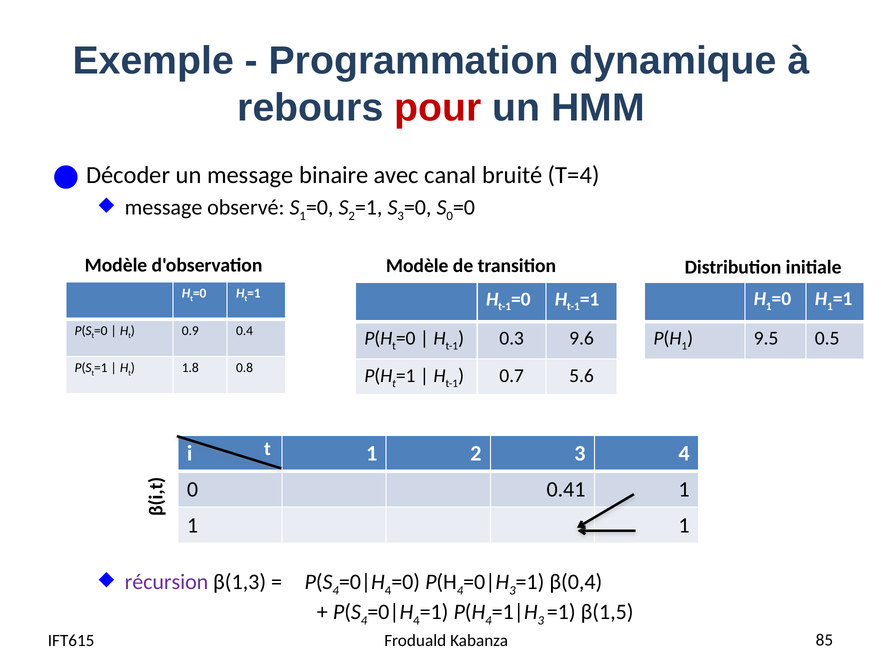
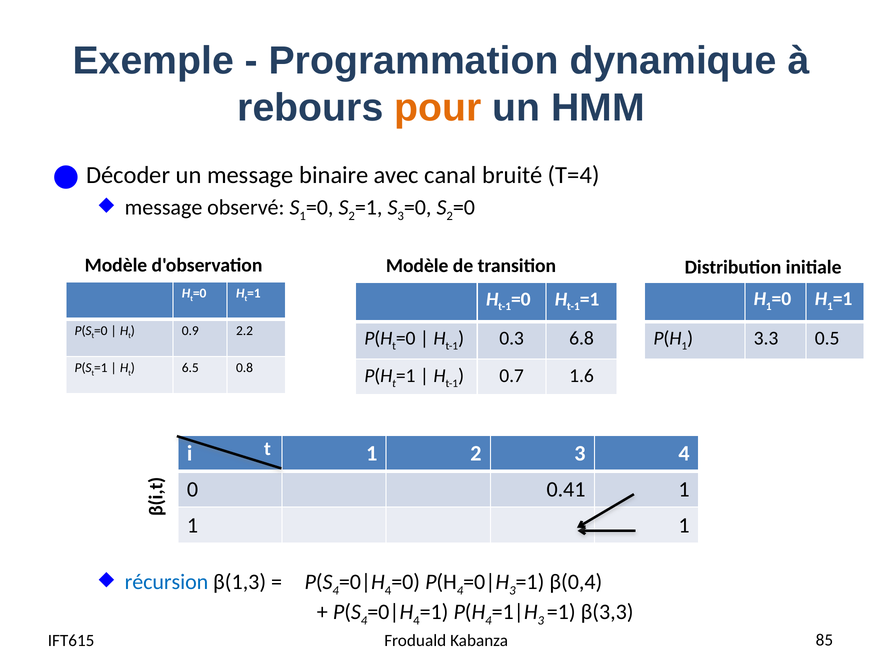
pour colour: red -> orange
0 at (450, 216): 0 -> 2
0.4: 0.4 -> 2.2
9.6: 9.6 -> 6.8
9.5: 9.5 -> 3.3
1.8: 1.8 -> 6.5
5.6: 5.6 -> 1.6
récursion colour: purple -> blue
β(1,5: β(1,5 -> β(3,3
